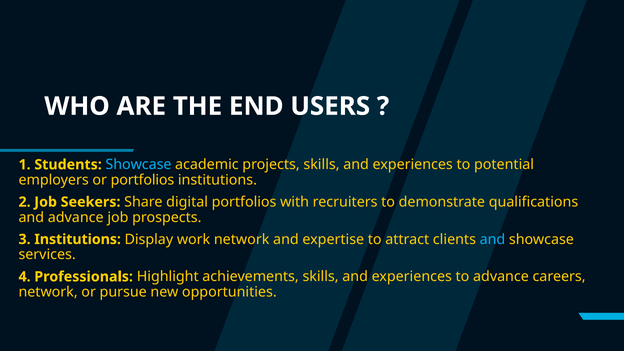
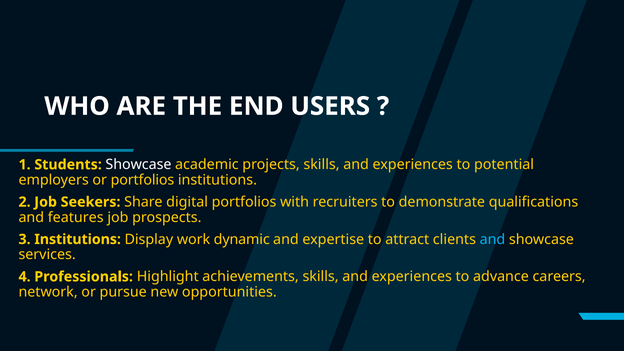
Showcase at (138, 165) colour: light blue -> white
and advance: advance -> features
work network: network -> dynamic
